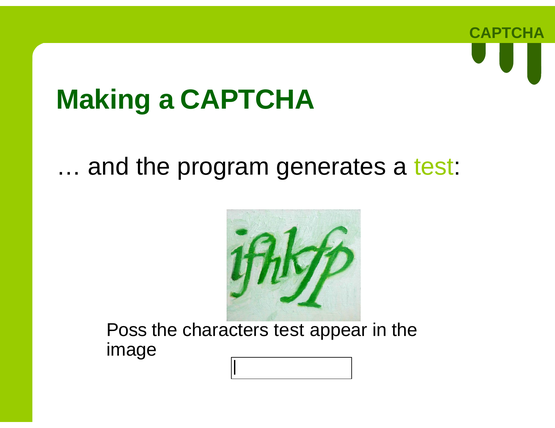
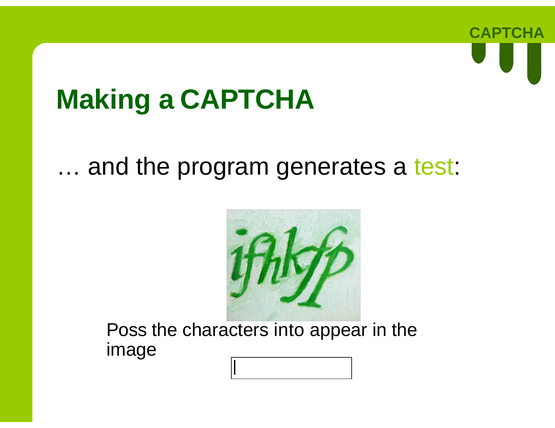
characters test: test -> into
